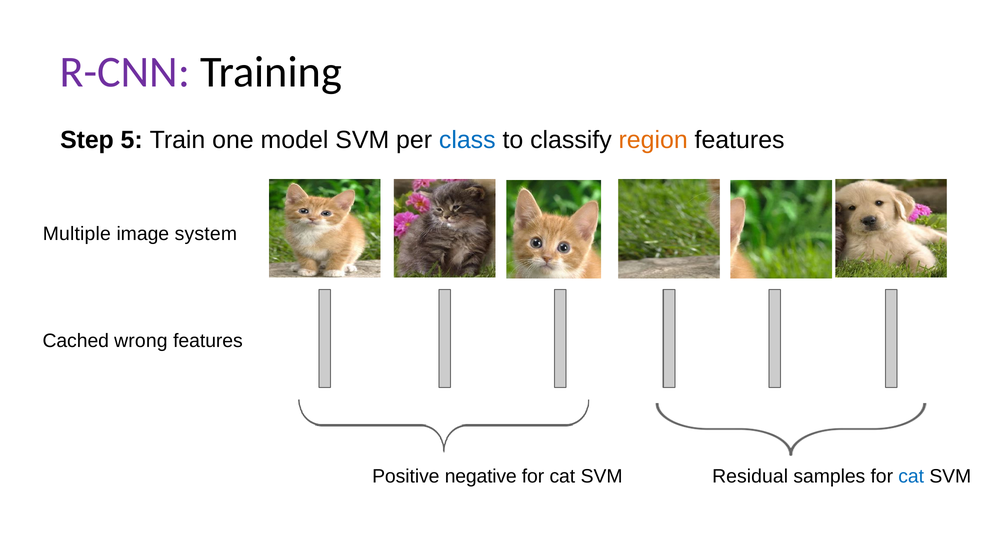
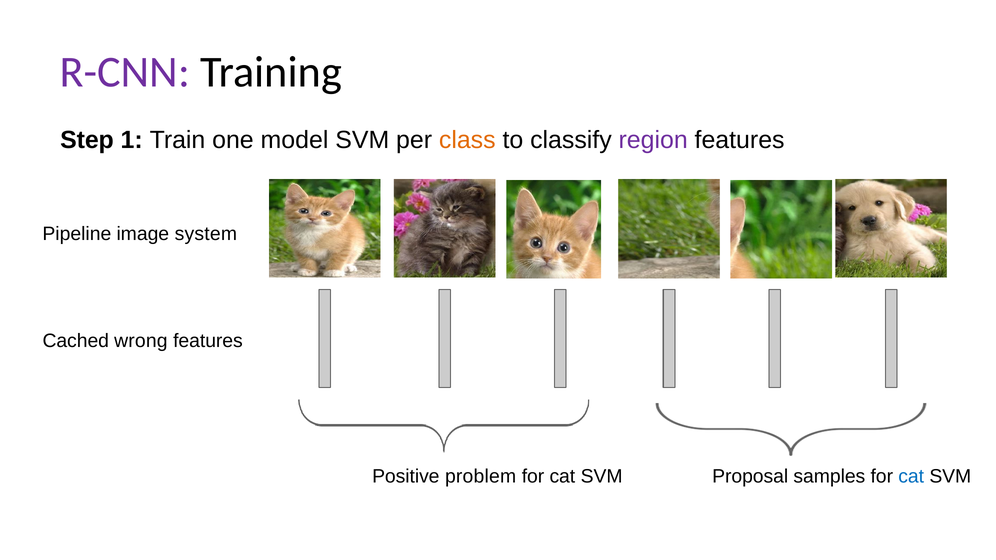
5: 5 -> 1
class colour: blue -> orange
region colour: orange -> purple
Multiple: Multiple -> Pipeline
negative: negative -> problem
Residual: Residual -> Proposal
